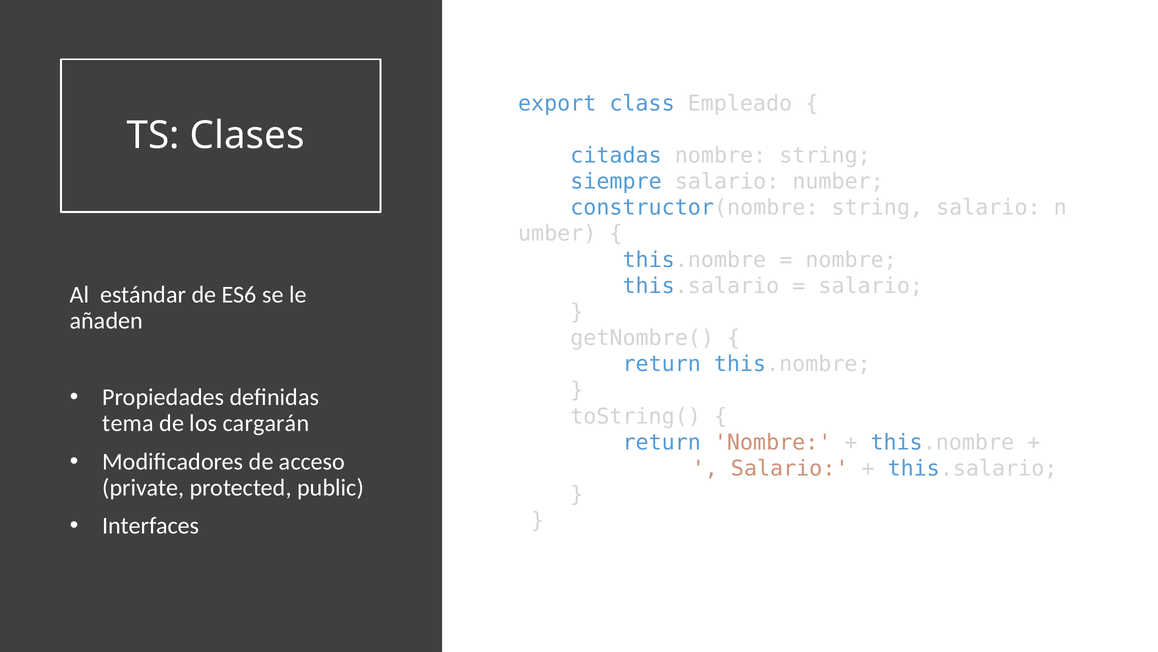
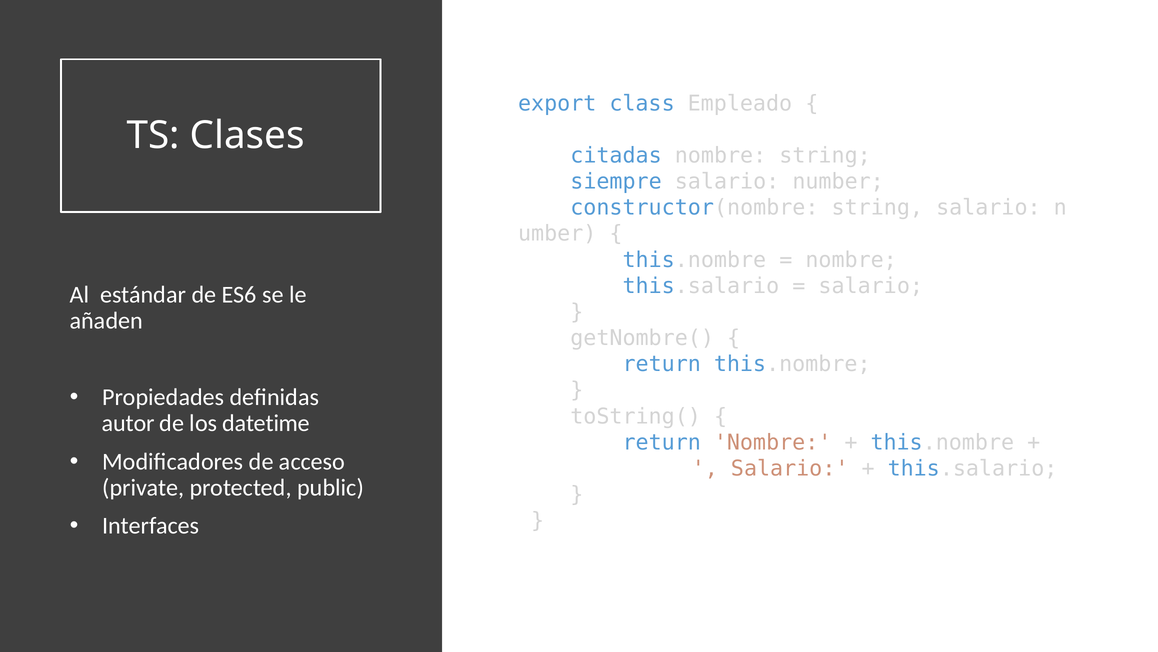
tema: tema -> autor
cargarán: cargarán -> datetime
